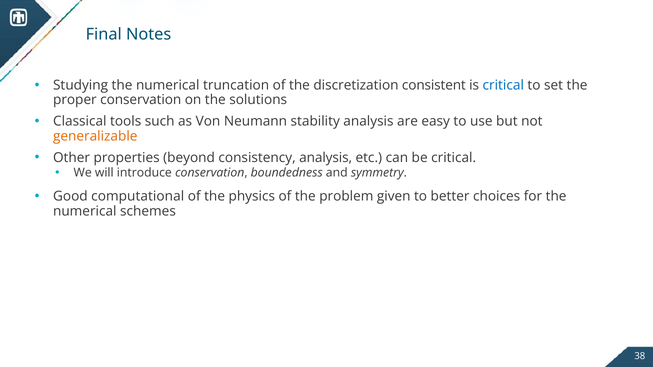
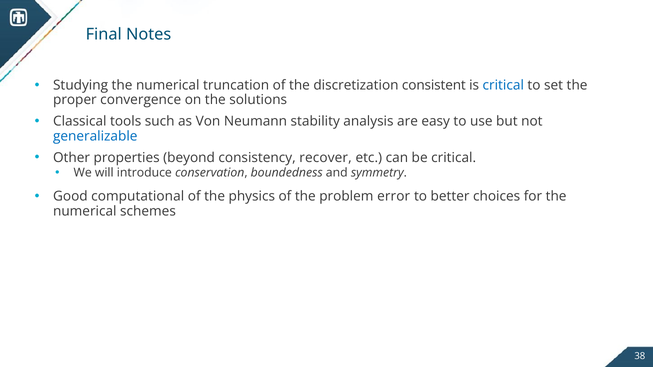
proper conservation: conservation -> convergence
generalizable colour: orange -> blue
consistency analysis: analysis -> recover
given: given -> error
